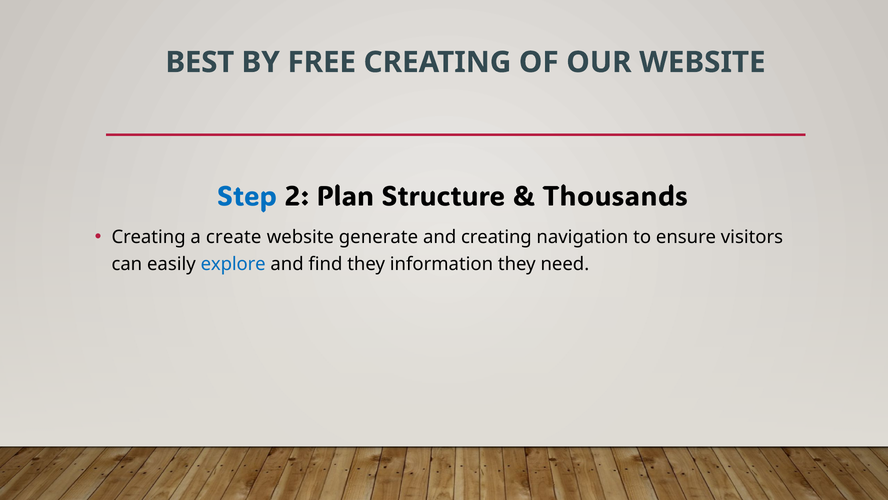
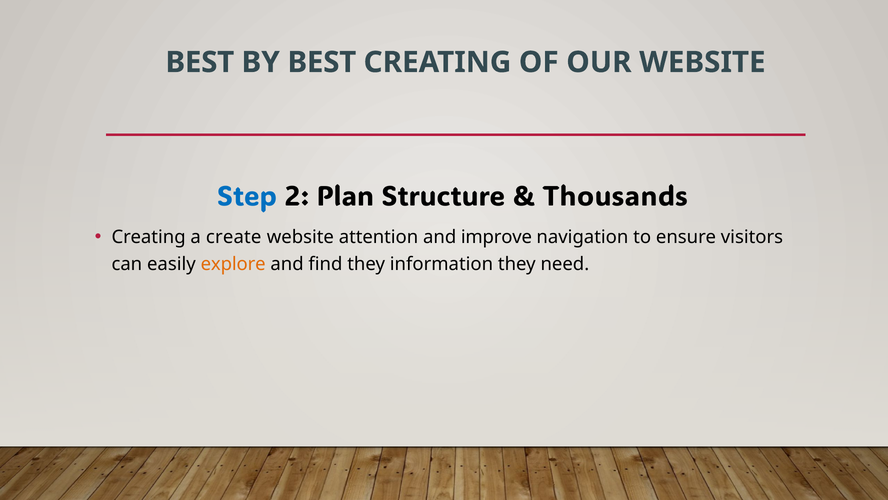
BY FREE: FREE -> BEST
generate: generate -> attention
and creating: creating -> improve
explore colour: blue -> orange
